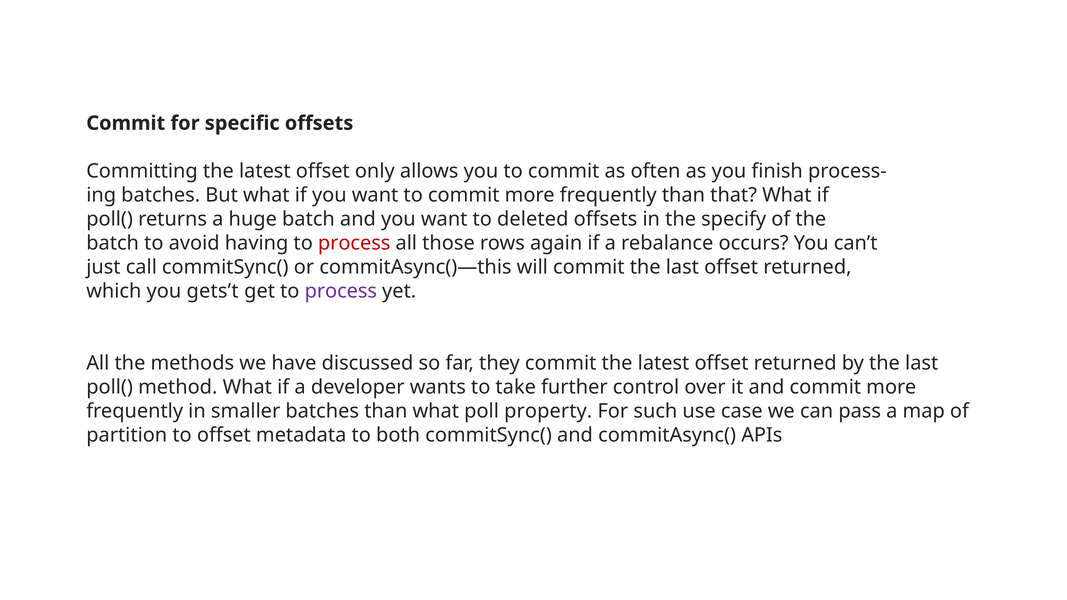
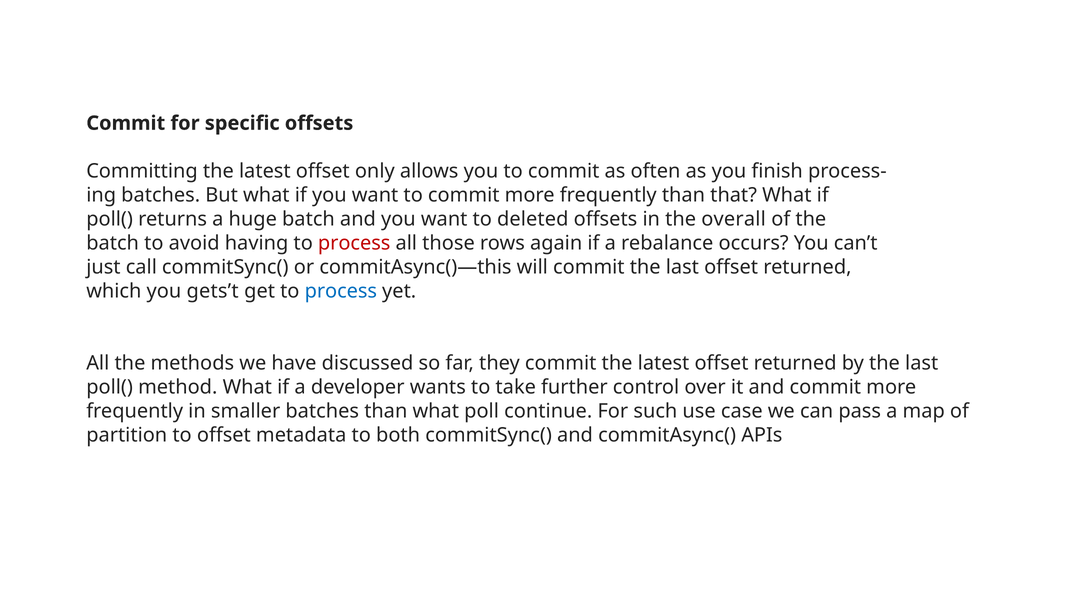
specify: specify -> overall
process at (341, 291) colour: purple -> blue
property: property -> continue
